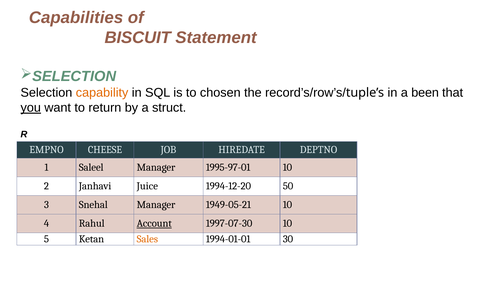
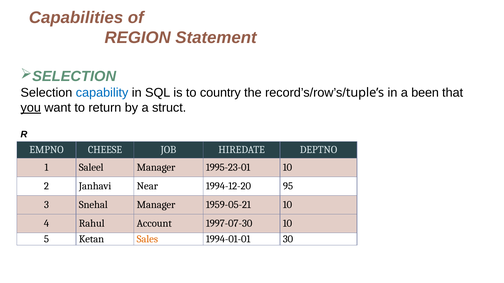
BISCUIT: BISCUIT -> REGION
capability colour: orange -> blue
chosen: chosen -> country
1995-97-01: 1995-97-01 -> 1995-23-01
Juice: Juice -> Near
50: 50 -> 95
1949-05-21: 1949-05-21 -> 1959-05-21
Account underline: present -> none
